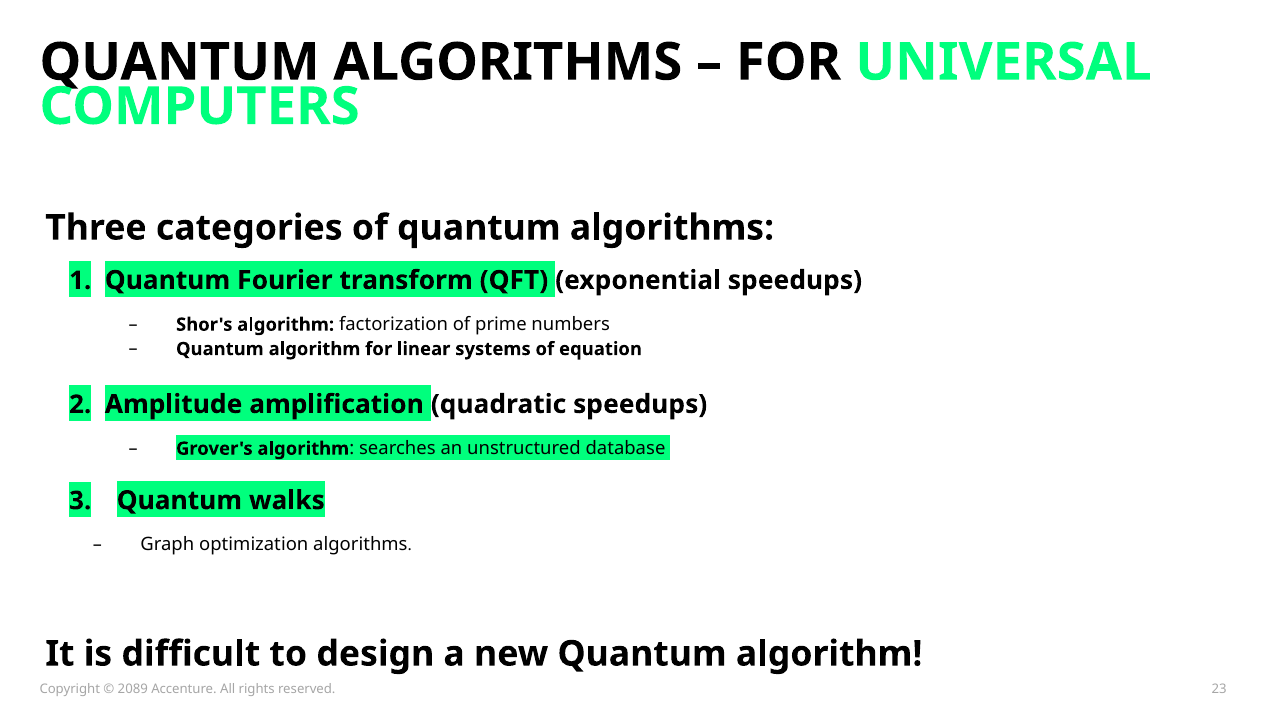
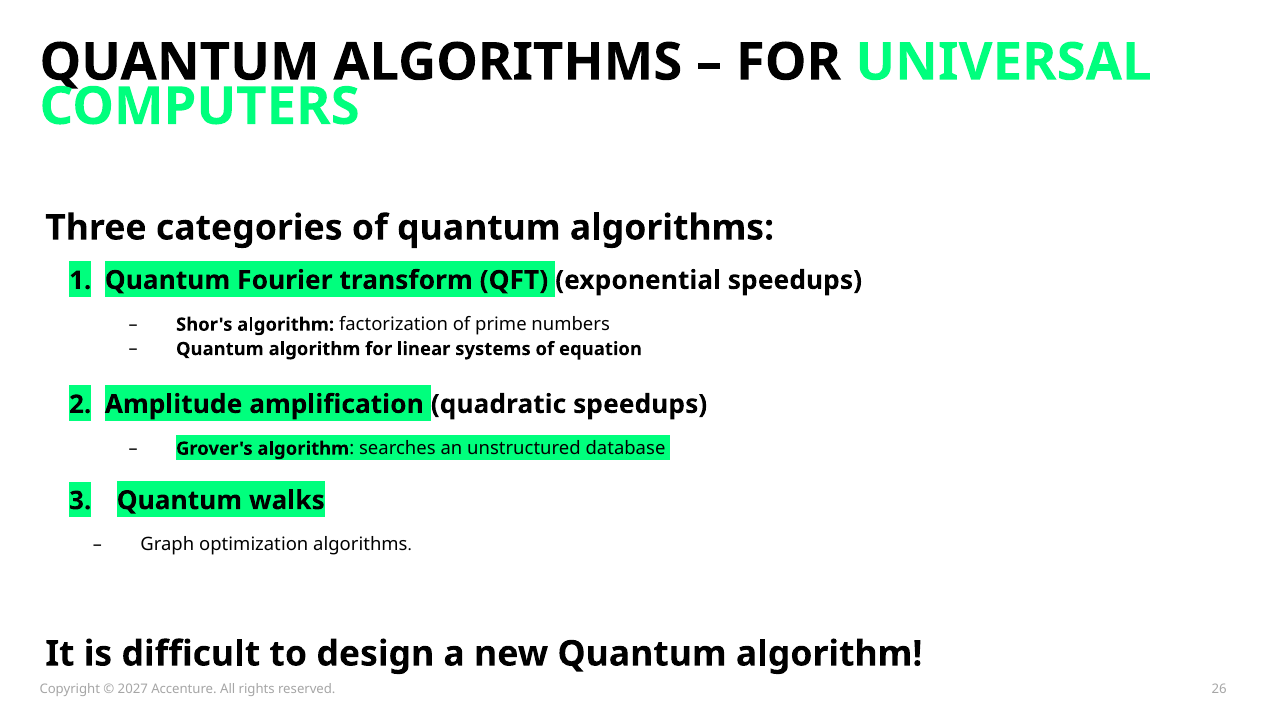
2089: 2089 -> 2027
23: 23 -> 26
